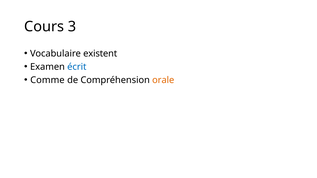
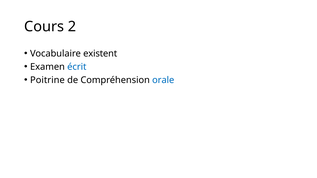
3: 3 -> 2
Comme: Comme -> Poitrine
orale colour: orange -> blue
